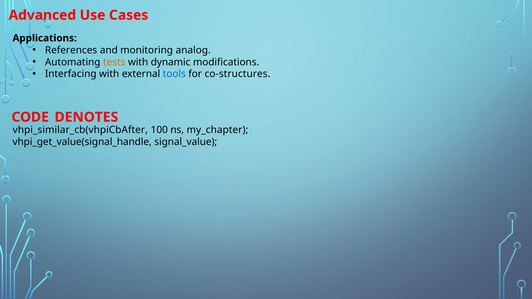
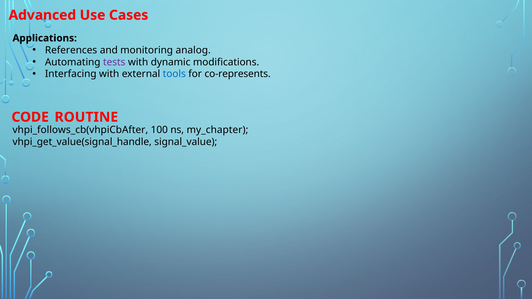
tests colour: orange -> purple
co-structures: co-structures -> co-represents
DENOTES: DENOTES -> ROUTINE
vhpi_similar_cb(vhpiCbAfter: vhpi_similar_cb(vhpiCbAfter -> vhpi_follows_cb(vhpiCbAfter
